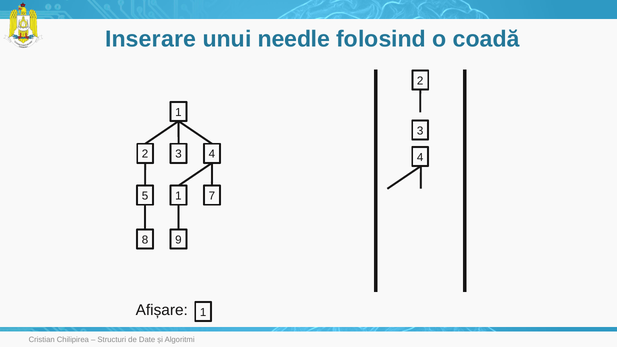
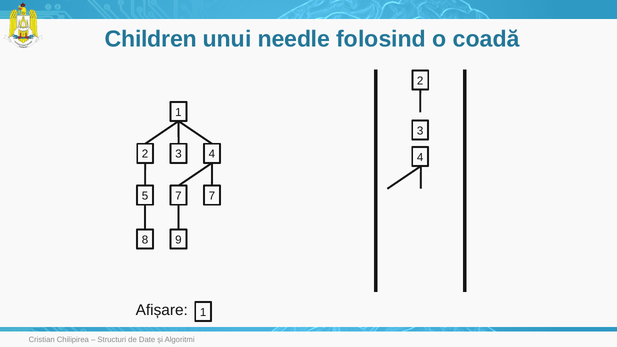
Inserare: Inserare -> Children
5 1: 1 -> 7
